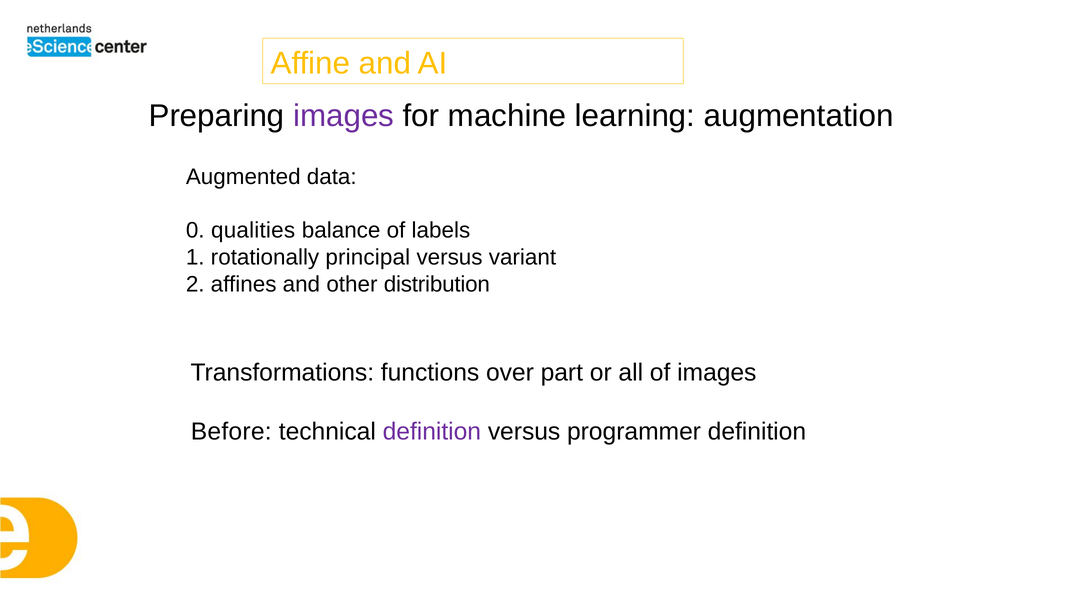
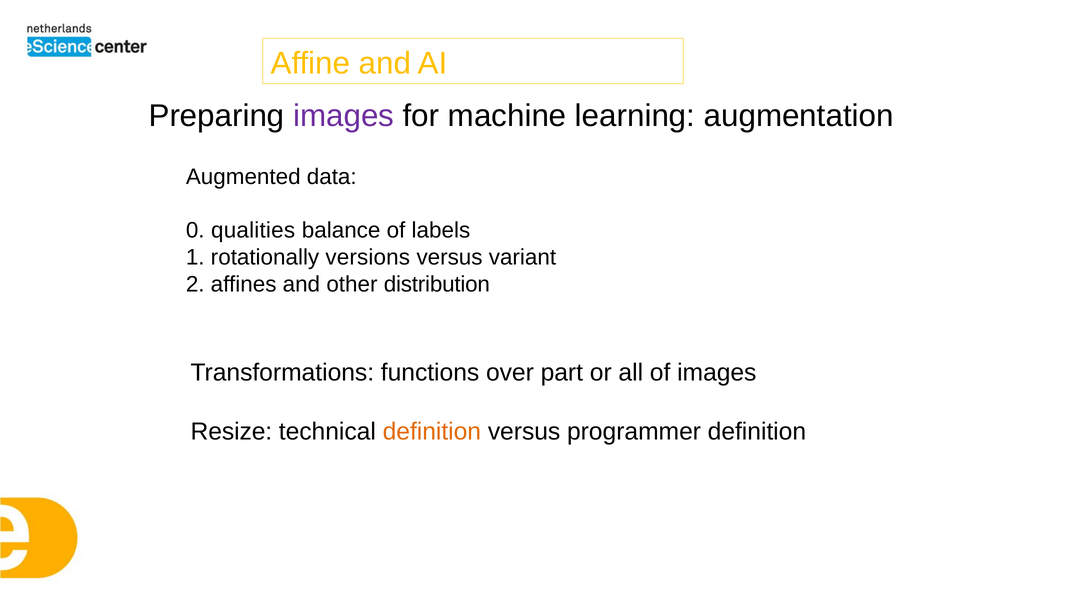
principal: principal -> versions
Before: Before -> Resize
definition at (432, 432) colour: purple -> orange
